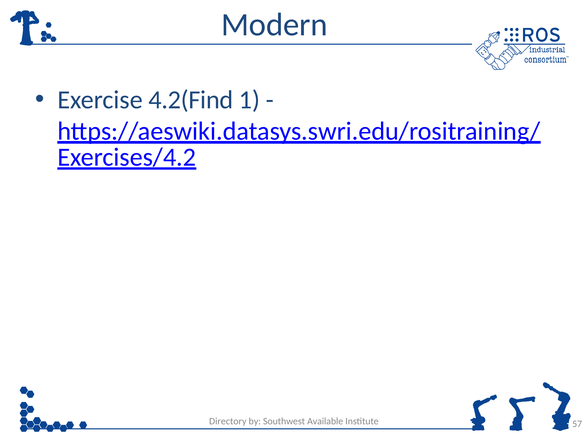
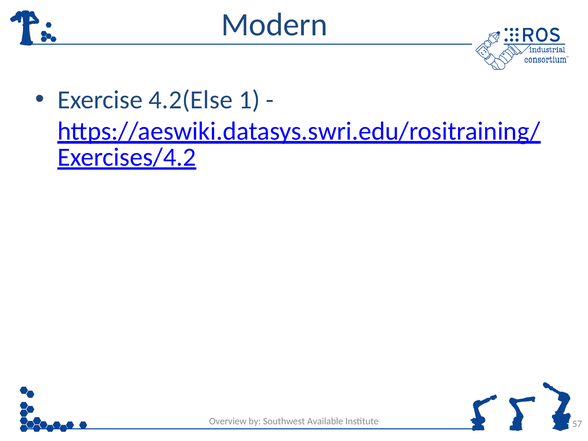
4.2(Find: 4.2(Find -> 4.2(Else
Directory: Directory -> Overview
